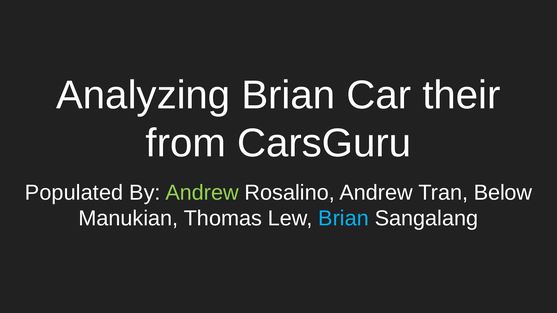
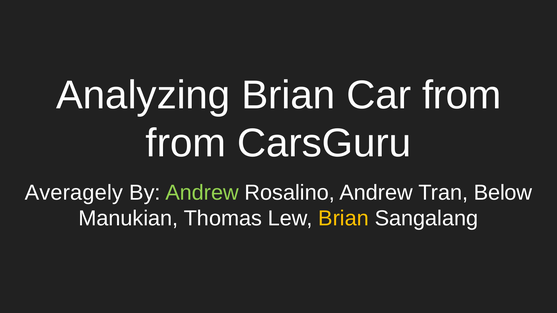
Car their: their -> from
Populated: Populated -> Averagely
Brian at (344, 219) colour: light blue -> yellow
